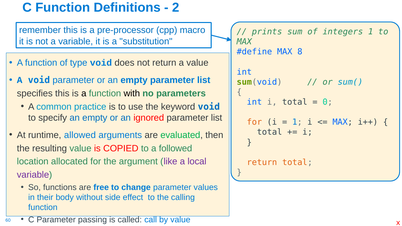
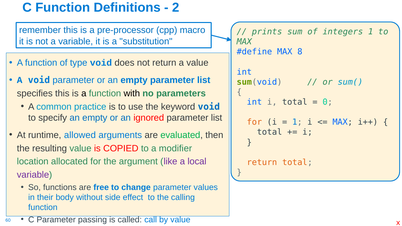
followed: followed -> modifier
